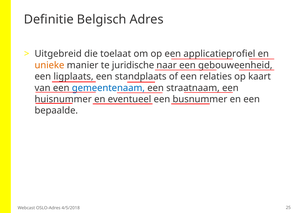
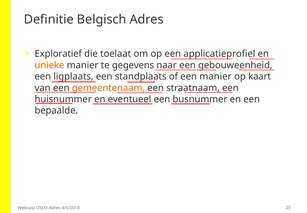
Uitgebreid: Uitgebreid -> Exploratief
juridische: juridische -> gegevens
een relaties: relaties -> manier
gemeentenaam colour: blue -> orange
